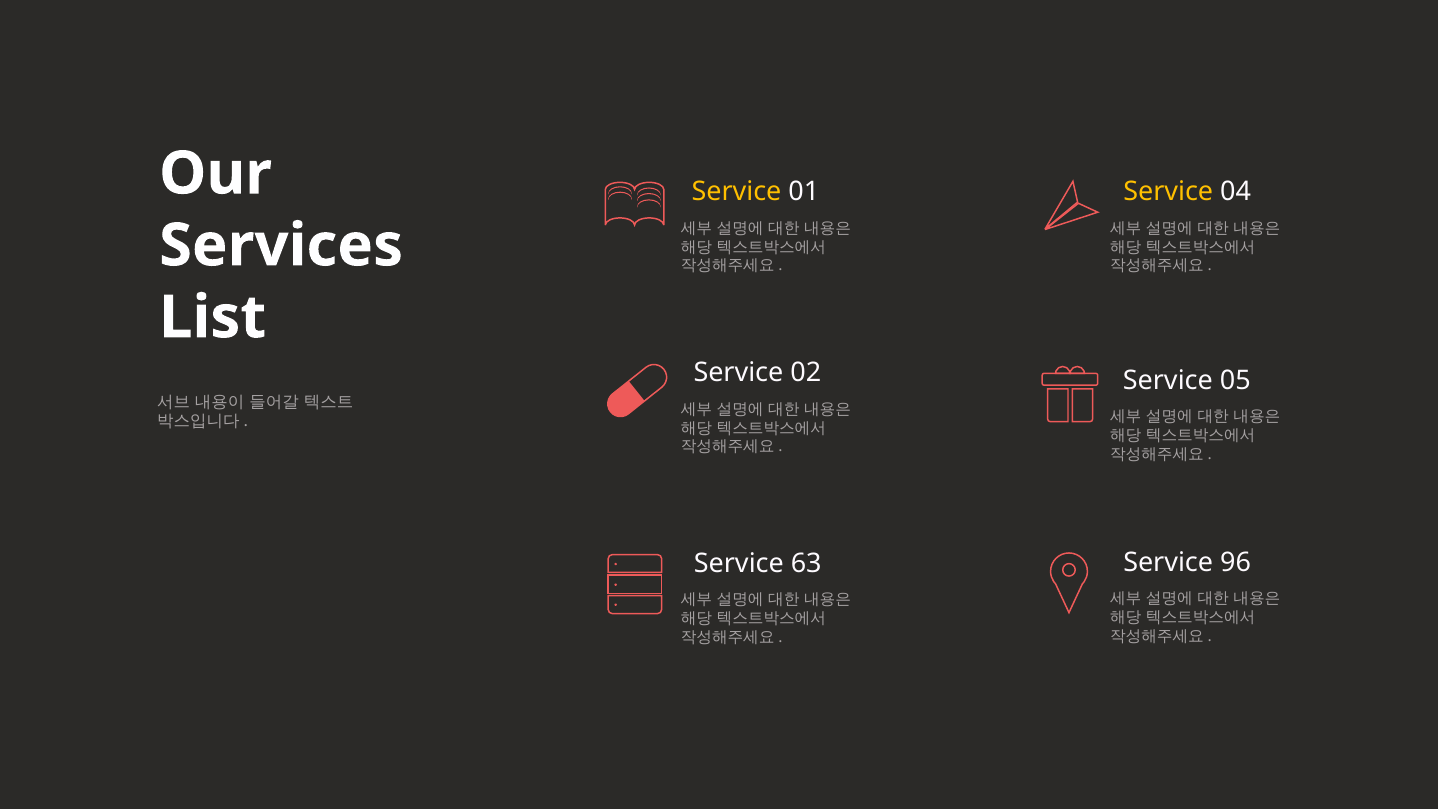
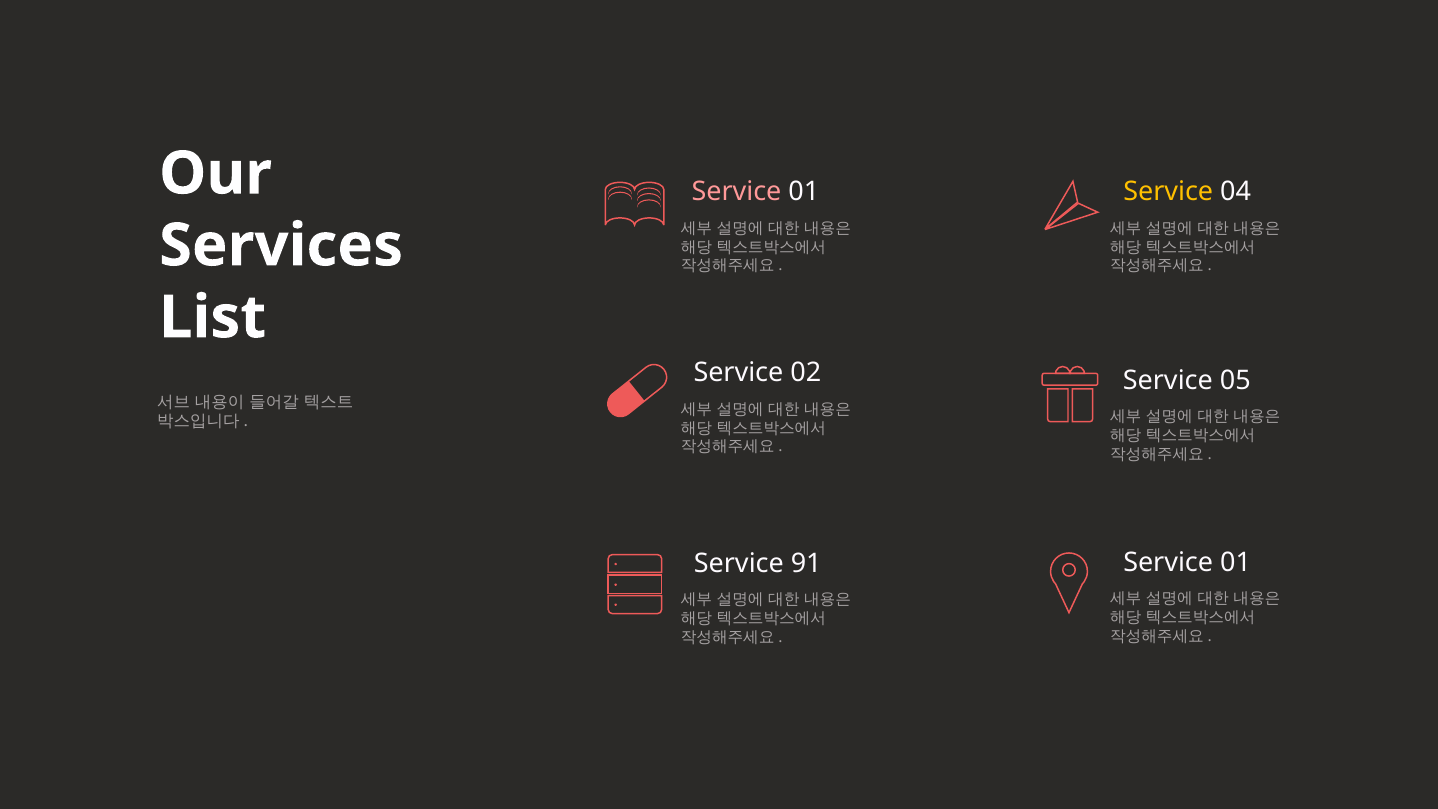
Service at (736, 192) colour: yellow -> pink
96 at (1236, 562): 96 -> 01
63: 63 -> 91
